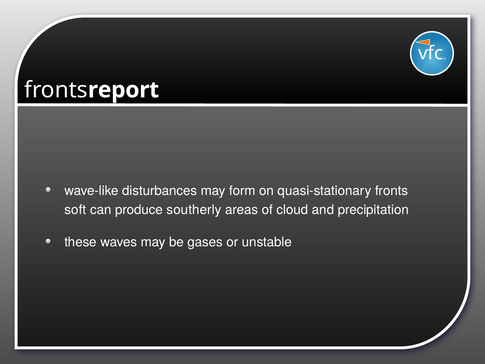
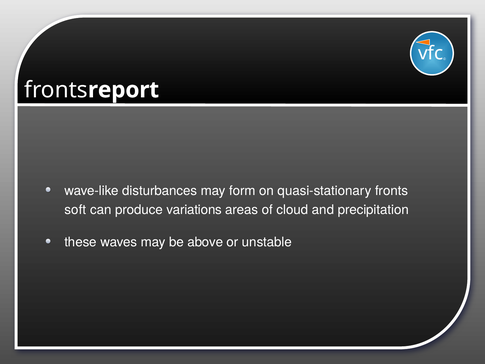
southerly: southerly -> variations
gases: gases -> above
